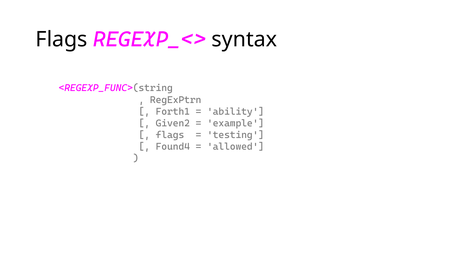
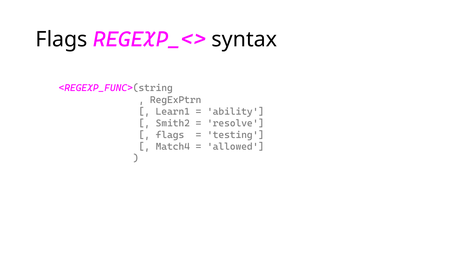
Forth1: Forth1 -> Learn1
Given2: Given2 -> Smith2
example: example -> resolve
Found4: Found4 -> Match4
